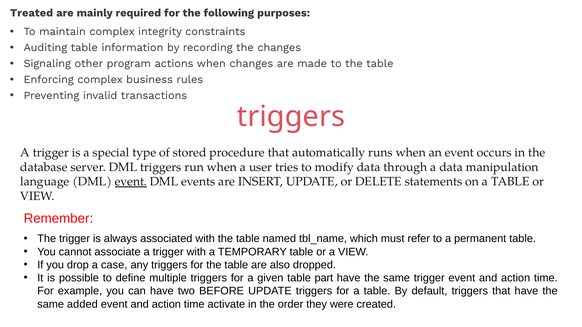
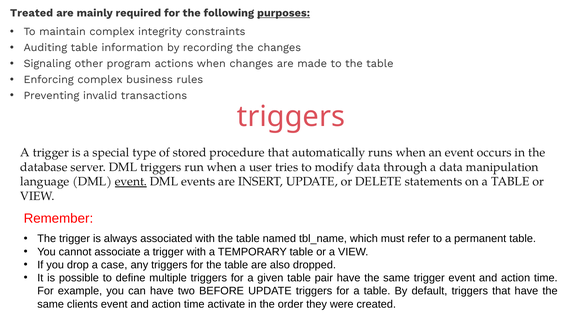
purposes underline: none -> present
part: part -> pair
added: added -> clients
